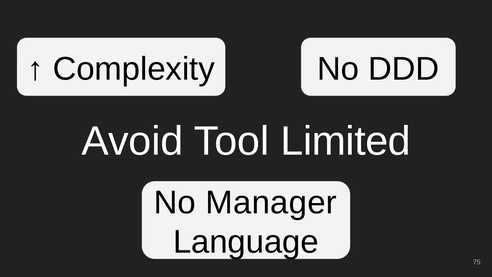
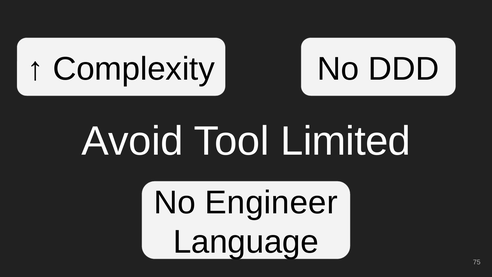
Manager: Manager -> Engineer
